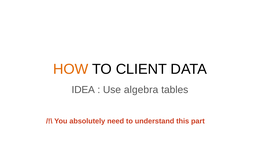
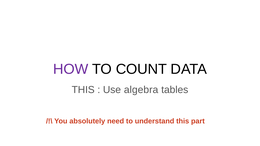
HOW colour: orange -> purple
CLIENT: CLIENT -> COUNT
IDEA at (83, 90): IDEA -> THIS
